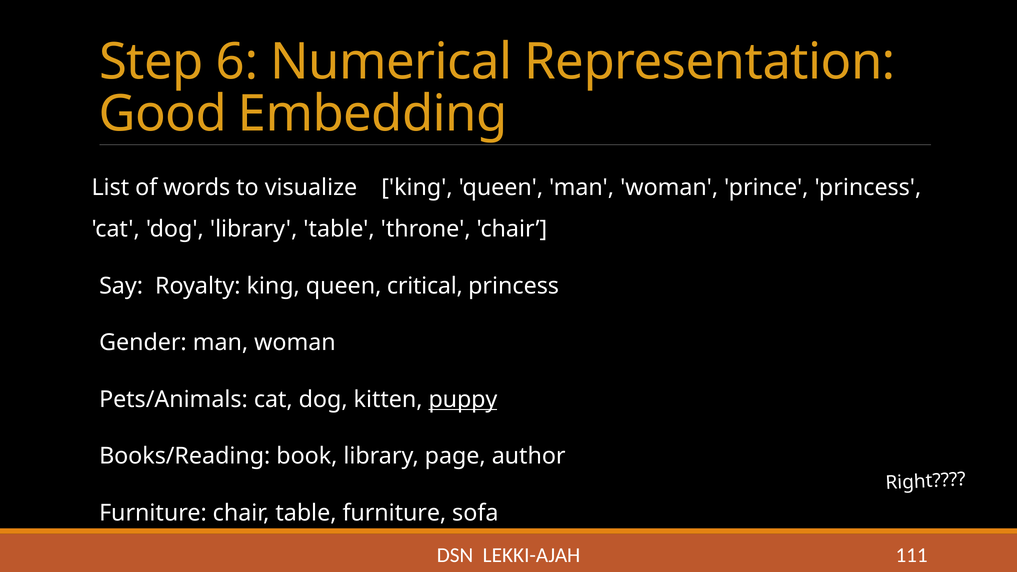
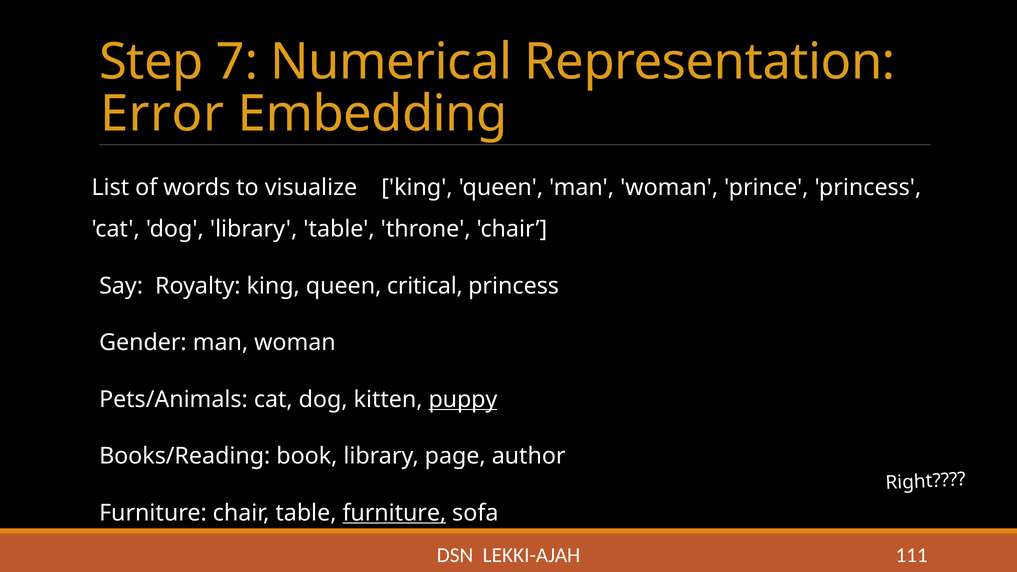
6: 6 -> 7
Good: Good -> Error
furniture at (394, 513) underline: none -> present
